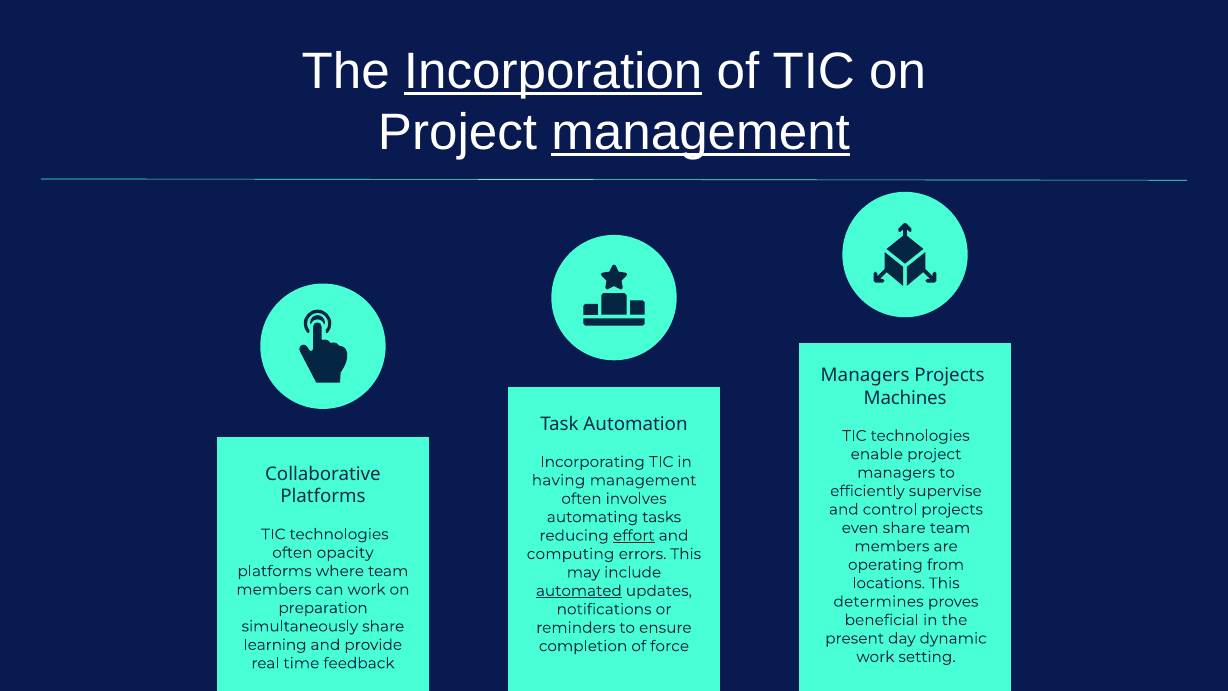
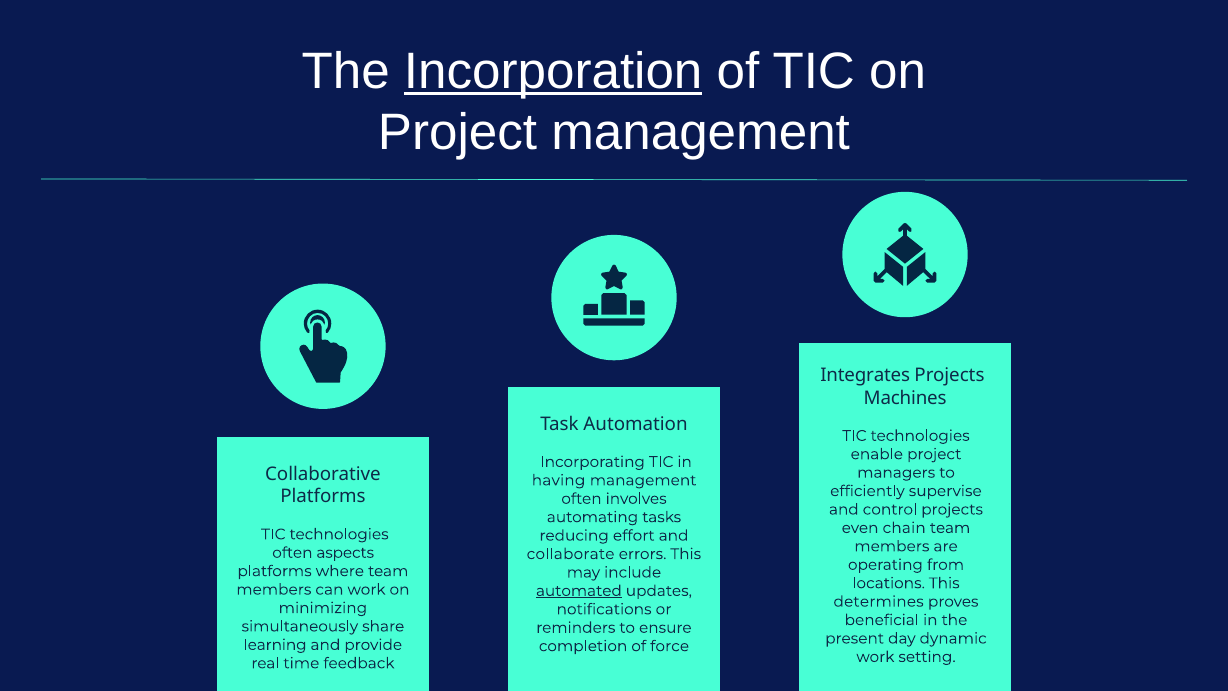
management at (701, 133) underline: present -> none
Managers at (865, 375): Managers -> Integrates
even share: share -> chain
effort underline: present -> none
opacity: opacity -> aspects
computing: computing -> collaborate
preparation: preparation -> minimizing
